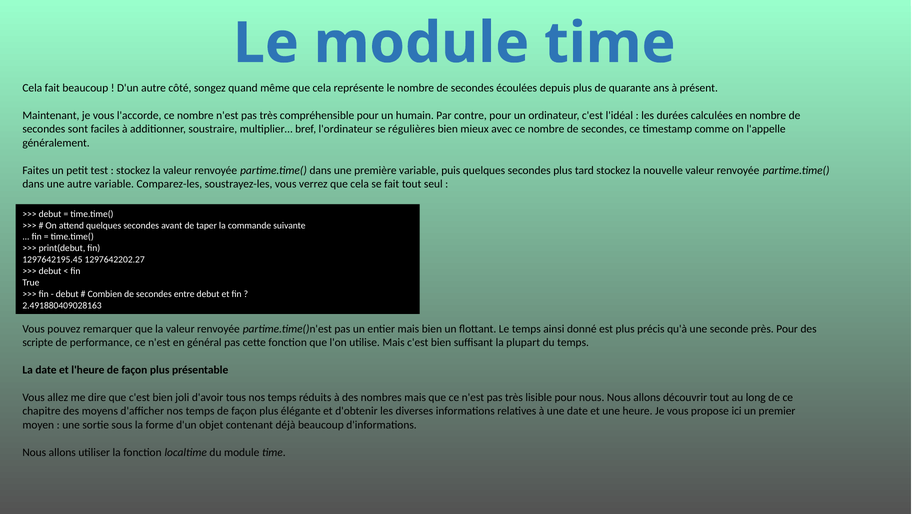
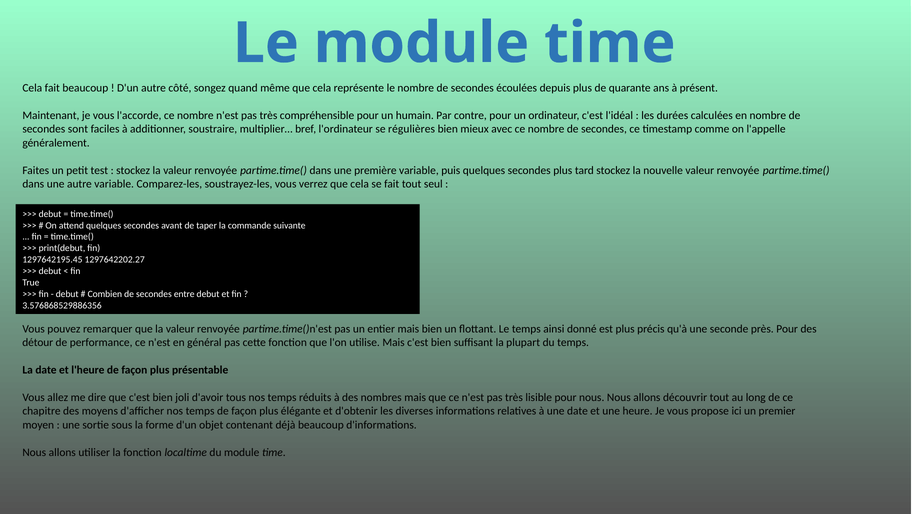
2.491880409028163: 2.491880409028163 -> 3.576868529886356
scripte: scripte -> détour
